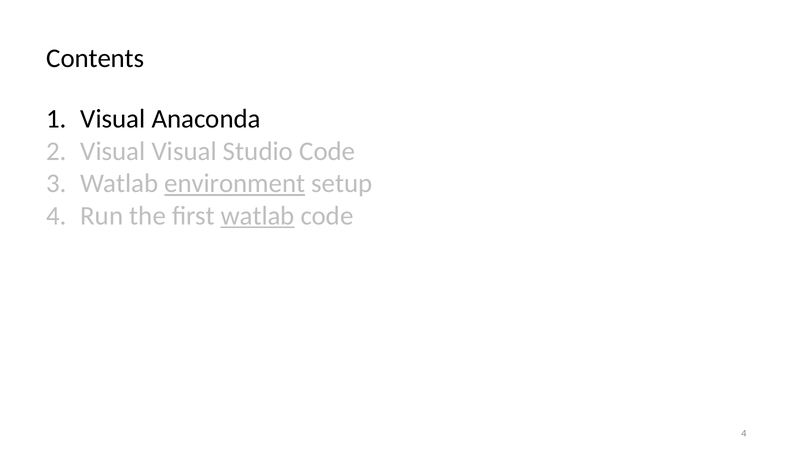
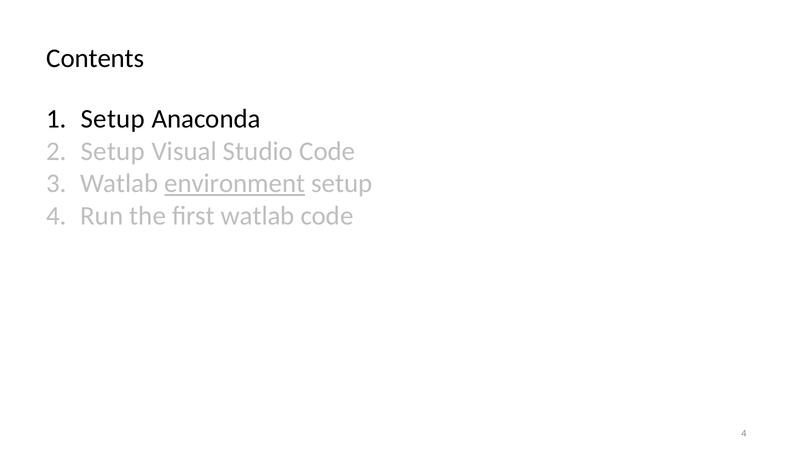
Visual at (113, 119): Visual -> Setup
Visual at (113, 151): Visual -> Setup
watlab at (258, 216) underline: present -> none
